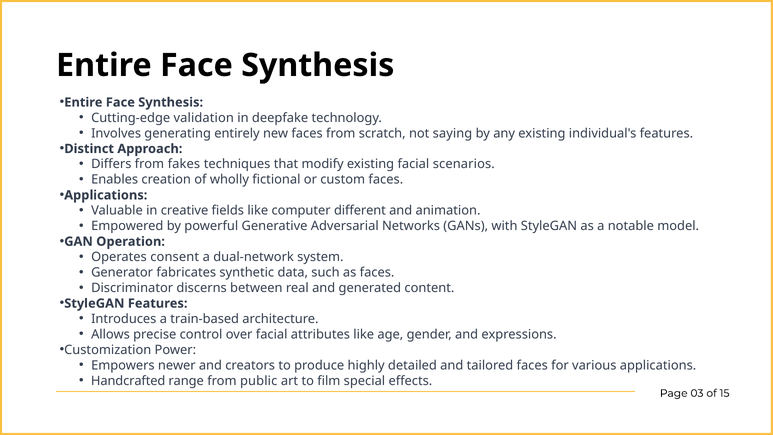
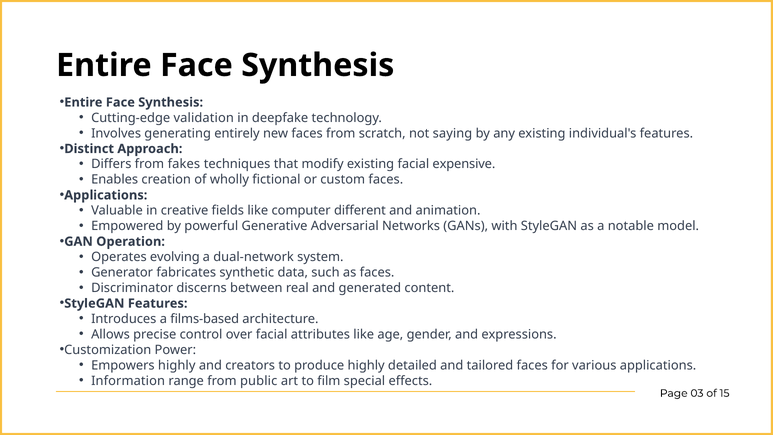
scenarios: scenarios -> expensive
consent: consent -> evolving
train-based: train-based -> films-based
Empowers newer: newer -> highly
Handcrafted: Handcrafted -> Information
